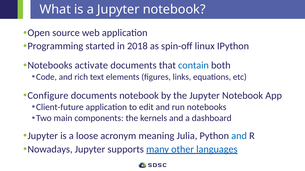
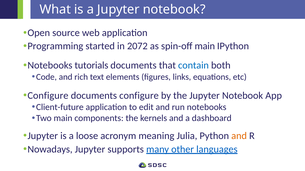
2018: 2018 -> 2072
spin-off linux: linux -> main
activate: activate -> tutorials
documents notebook: notebook -> configure
and at (239, 136) colour: blue -> orange
